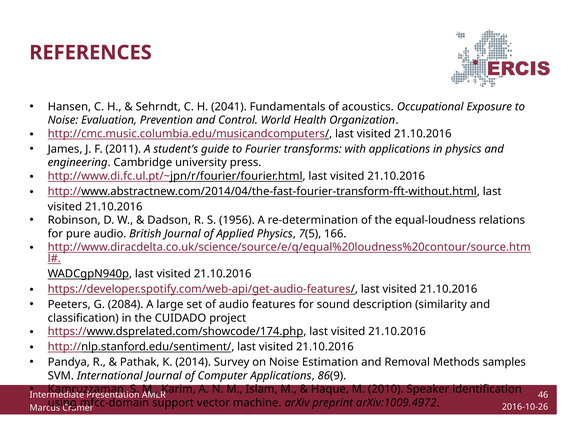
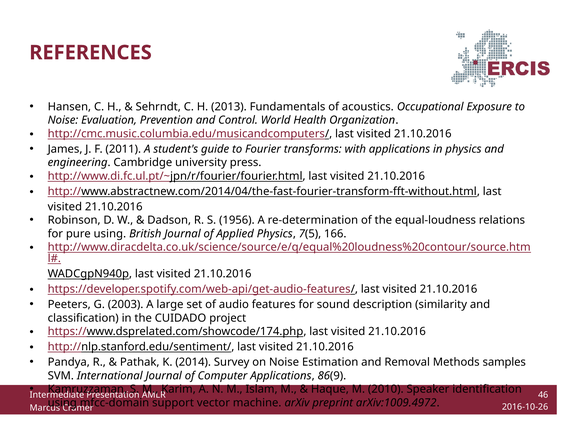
2041: 2041 -> 2013
pure audio: audio -> using
2084: 2084 -> 2003
